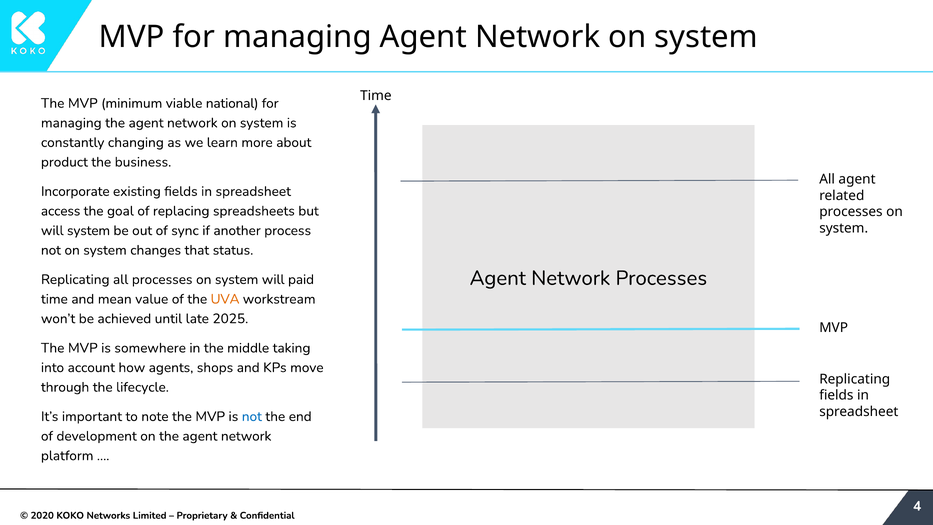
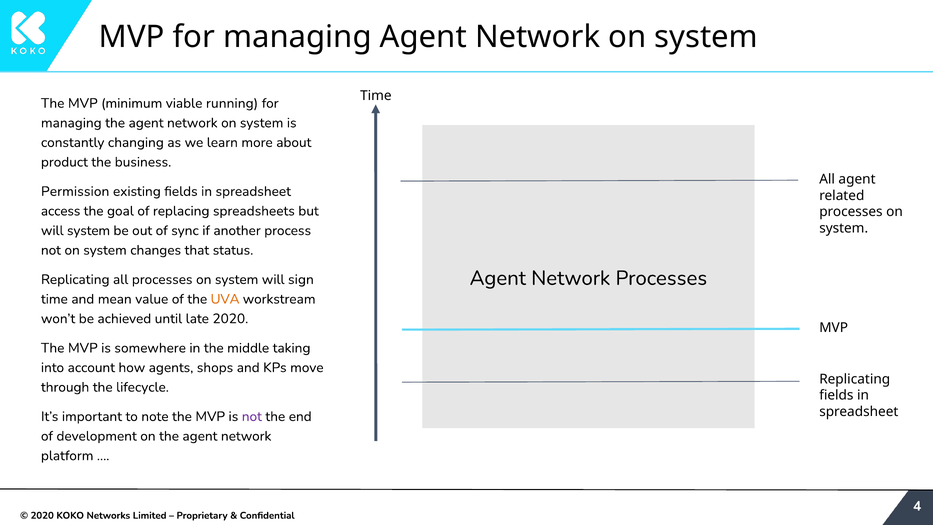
national: national -> running
Incorporate: Incorporate -> Permission
paid: paid -> sign
late 2025: 2025 -> 2020
not at (252, 416) colour: blue -> purple
